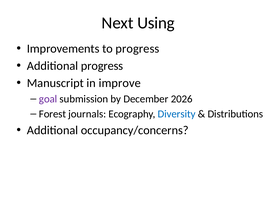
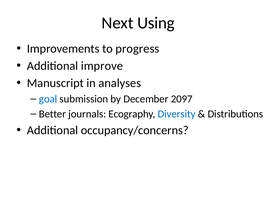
Additional progress: progress -> improve
improve: improve -> analyses
goal colour: purple -> blue
2026: 2026 -> 2097
Forest: Forest -> Better
